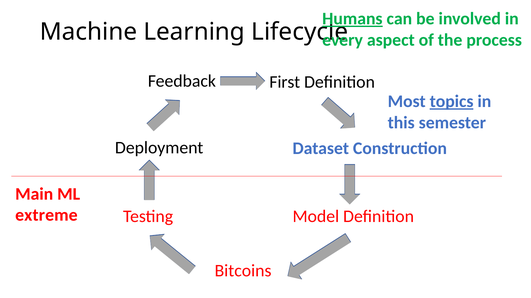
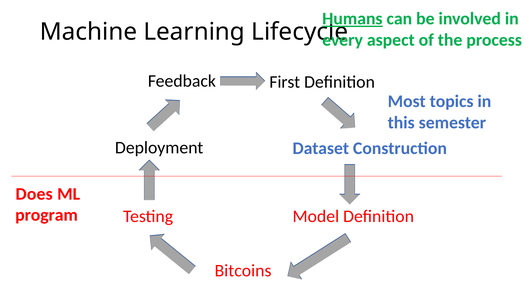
topics underline: present -> none
Main: Main -> Does
extreme: extreme -> program
